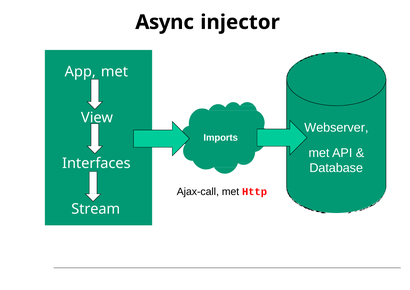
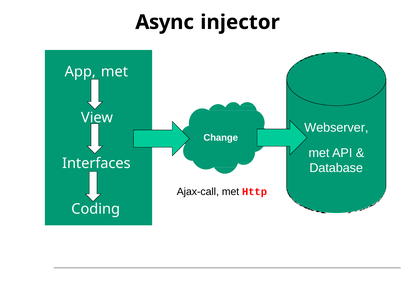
Imports: Imports -> Change
Stream: Stream -> Coding
